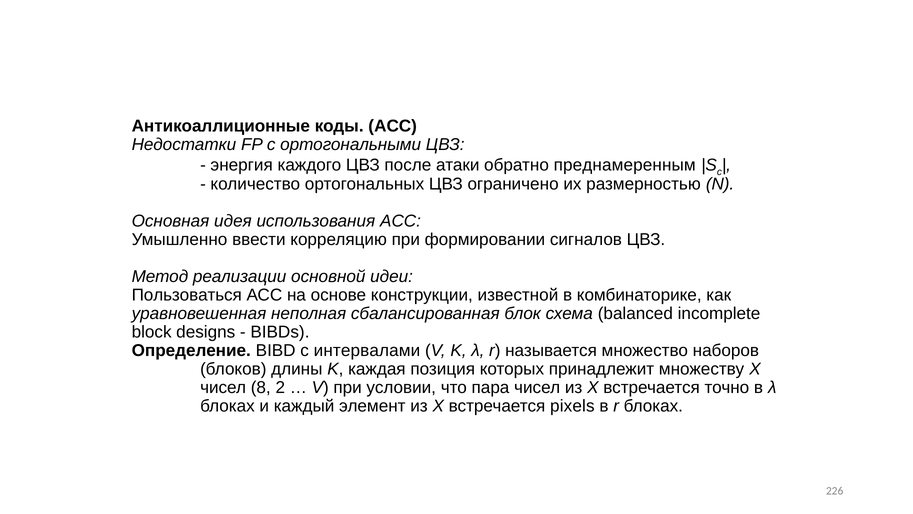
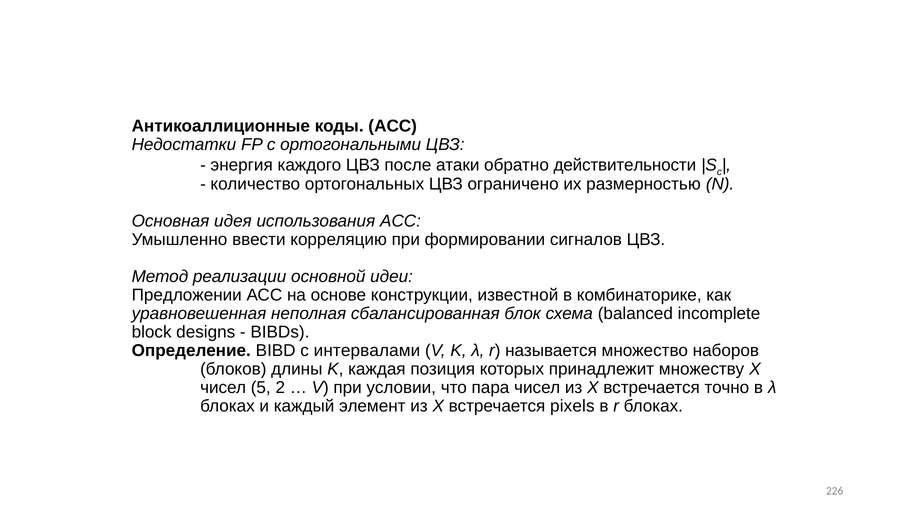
преднамеренным: преднамеренным -> действительности
Пользоваться: Пользоваться -> Предложении
8: 8 -> 5
